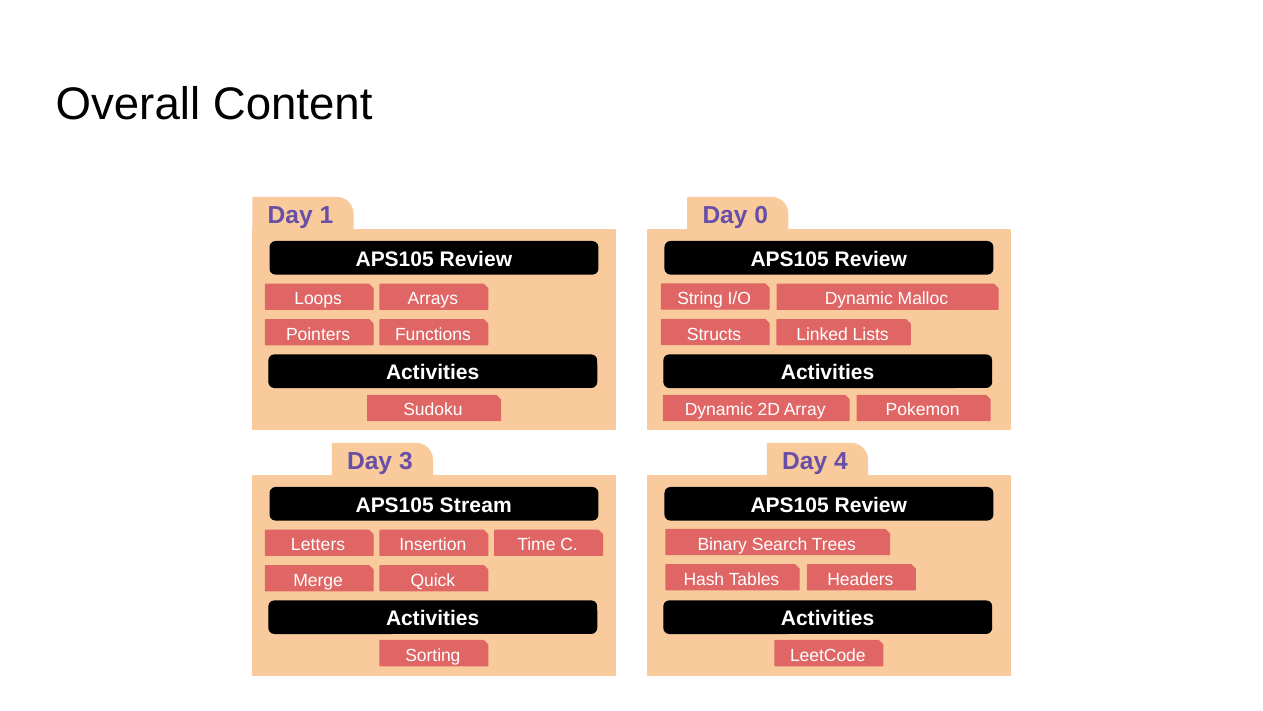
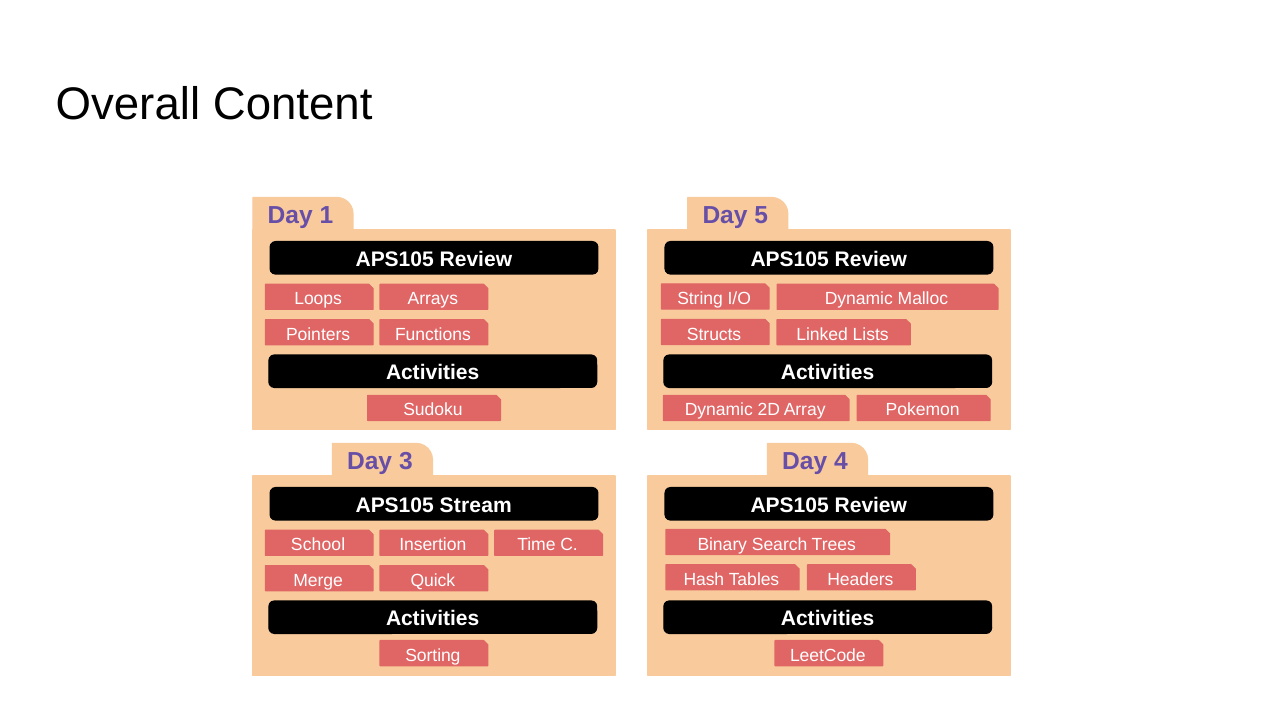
0: 0 -> 5
Letters: Letters -> School
